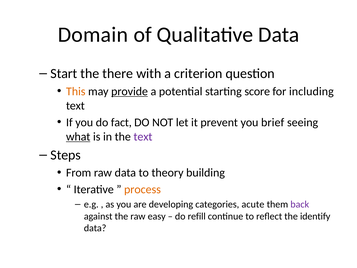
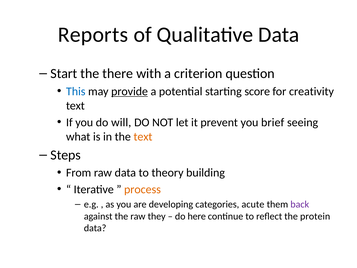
Domain: Domain -> Reports
This colour: orange -> blue
including: including -> creativity
fact: fact -> will
what underline: present -> none
text at (143, 136) colour: purple -> orange
easy: easy -> they
refill: refill -> here
identify: identify -> protein
